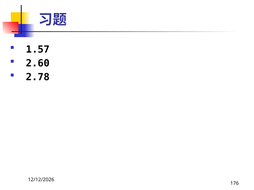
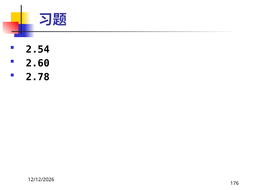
1.57: 1.57 -> 2.54
